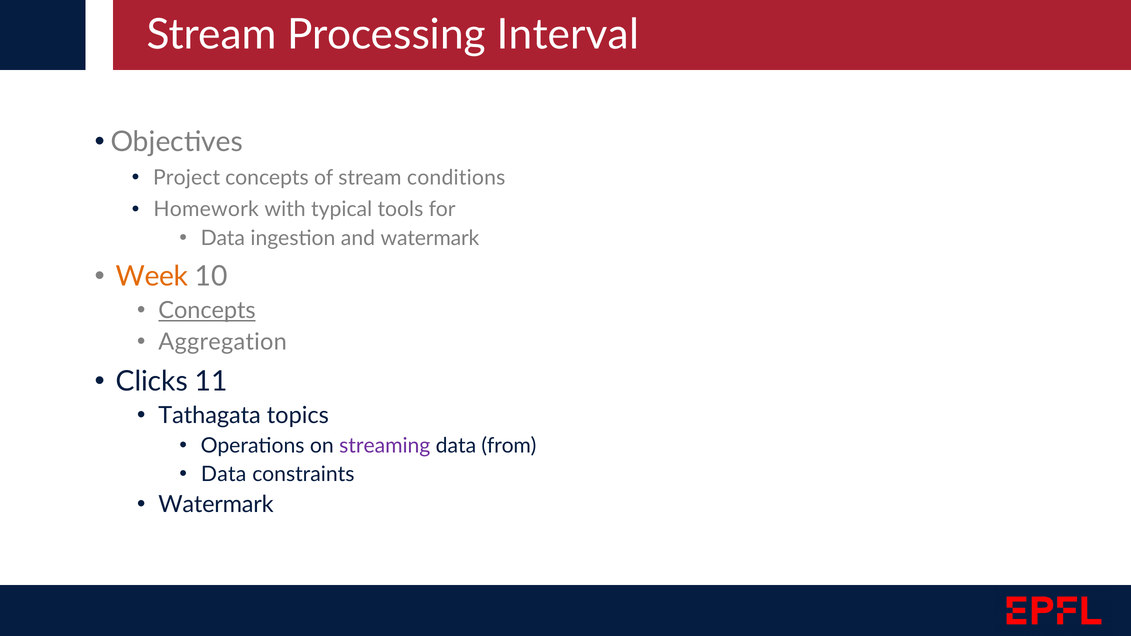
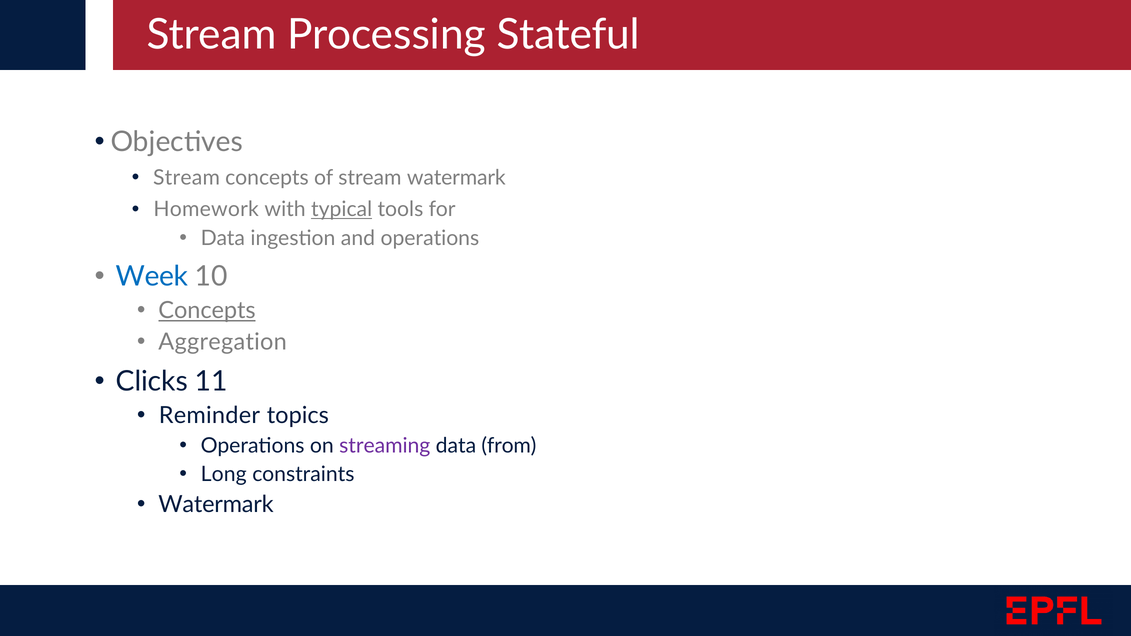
Interval: Interval -> Stateful
Project at (187, 178): Project -> Stream
stream conditions: conditions -> watermark
typical underline: none -> present
and watermark: watermark -> operations
Week colour: orange -> blue
Tathagata: Tathagata -> Reminder
Data at (224, 474): Data -> Long
